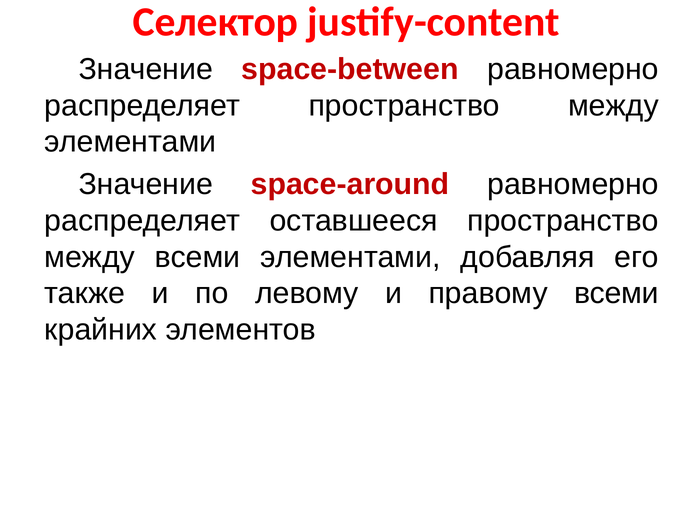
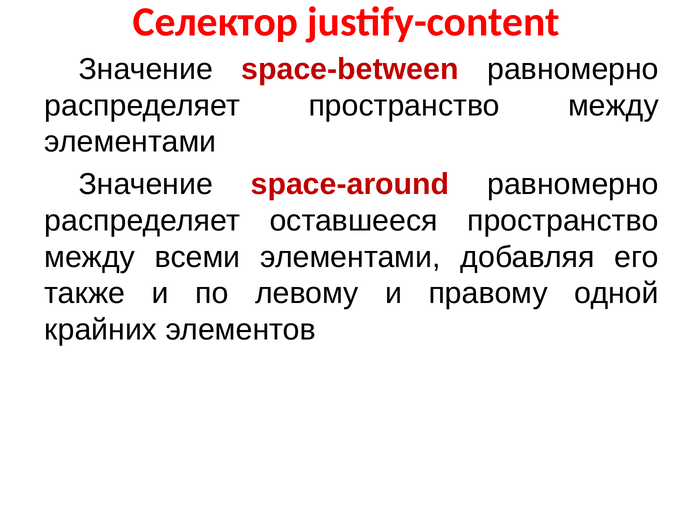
правому всеми: всеми -> одной
